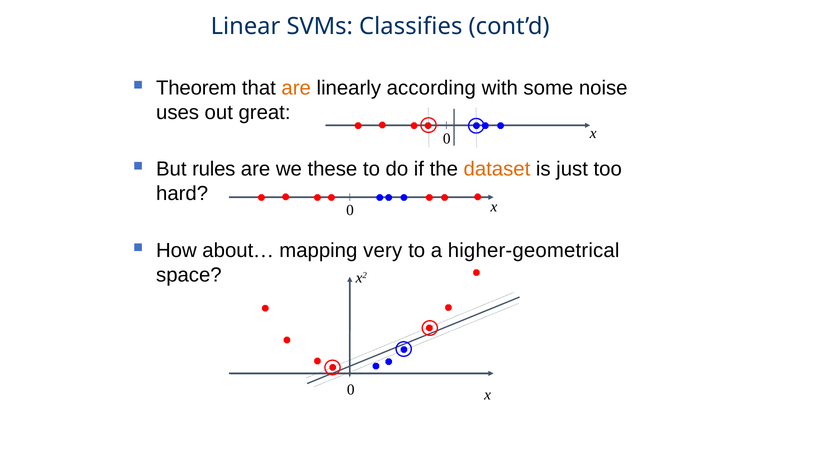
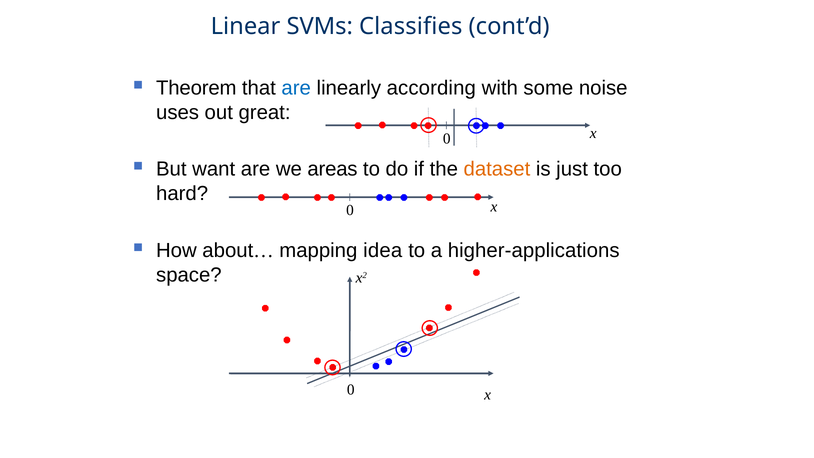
are at (296, 88) colour: orange -> blue
rules: rules -> want
these: these -> areas
very: very -> idea
higher-geometrical: higher-geometrical -> higher-applications
